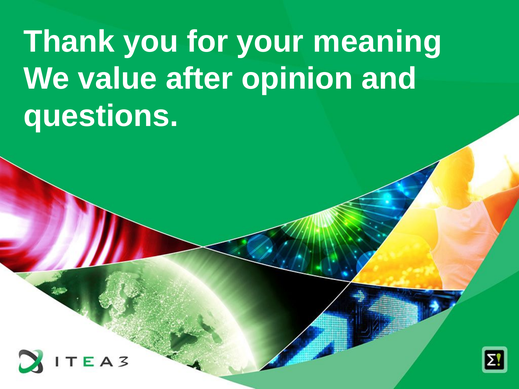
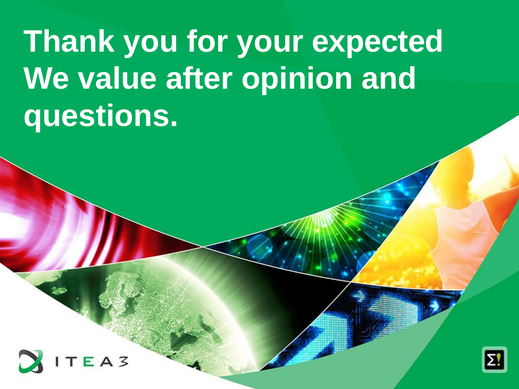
meaning: meaning -> expected
